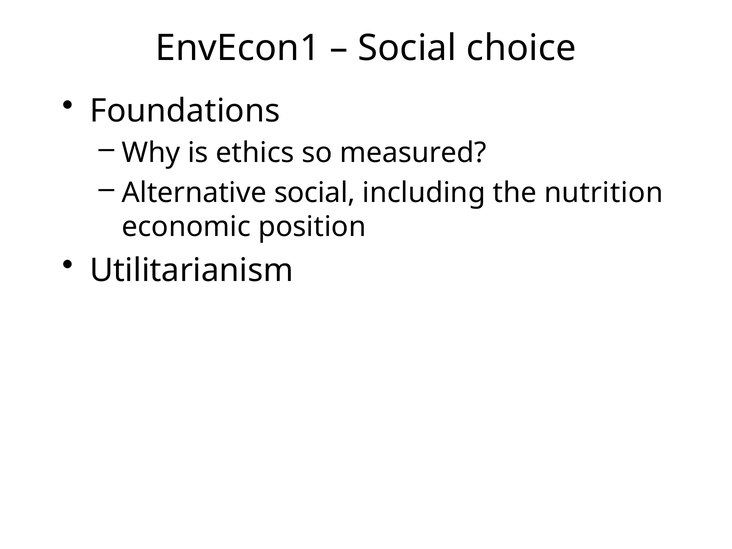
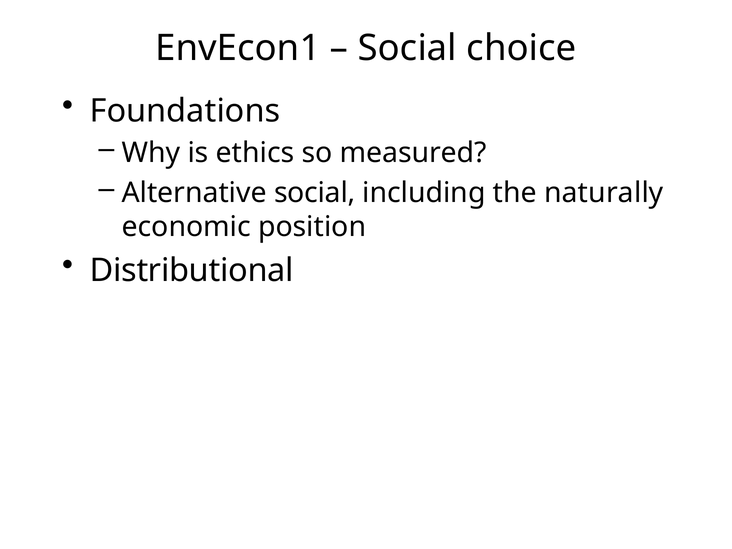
nutrition: nutrition -> naturally
Utilitarianism: Utilitarianism -> Distributional
